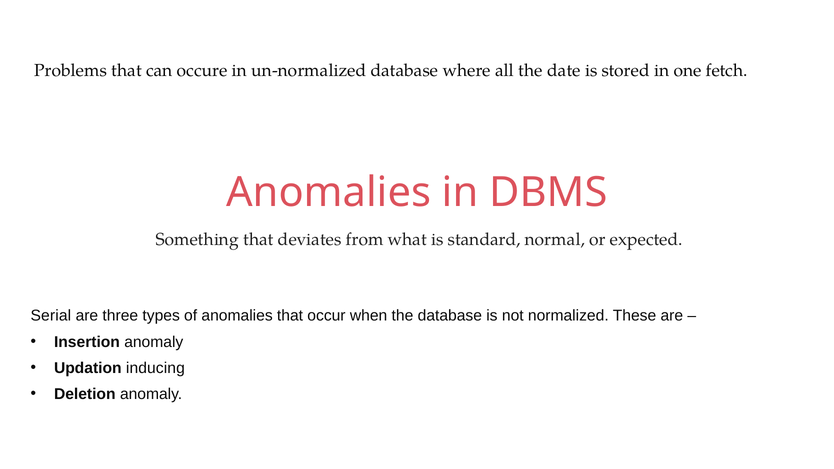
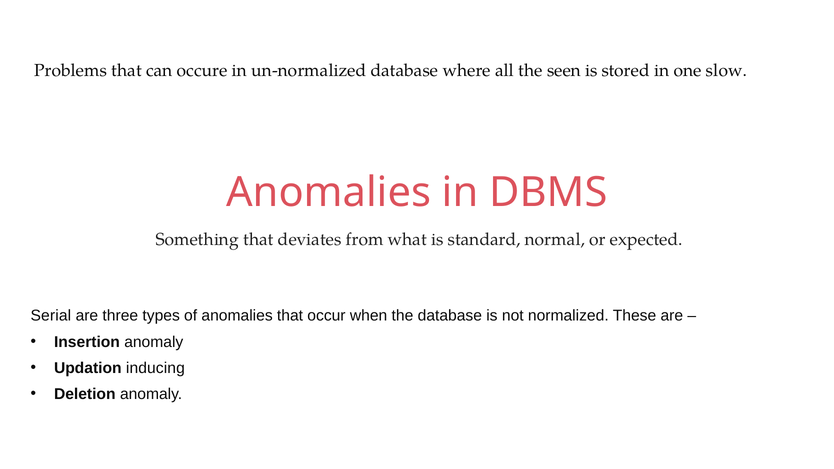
date: date -> seen
fetch: fetch -> slow
